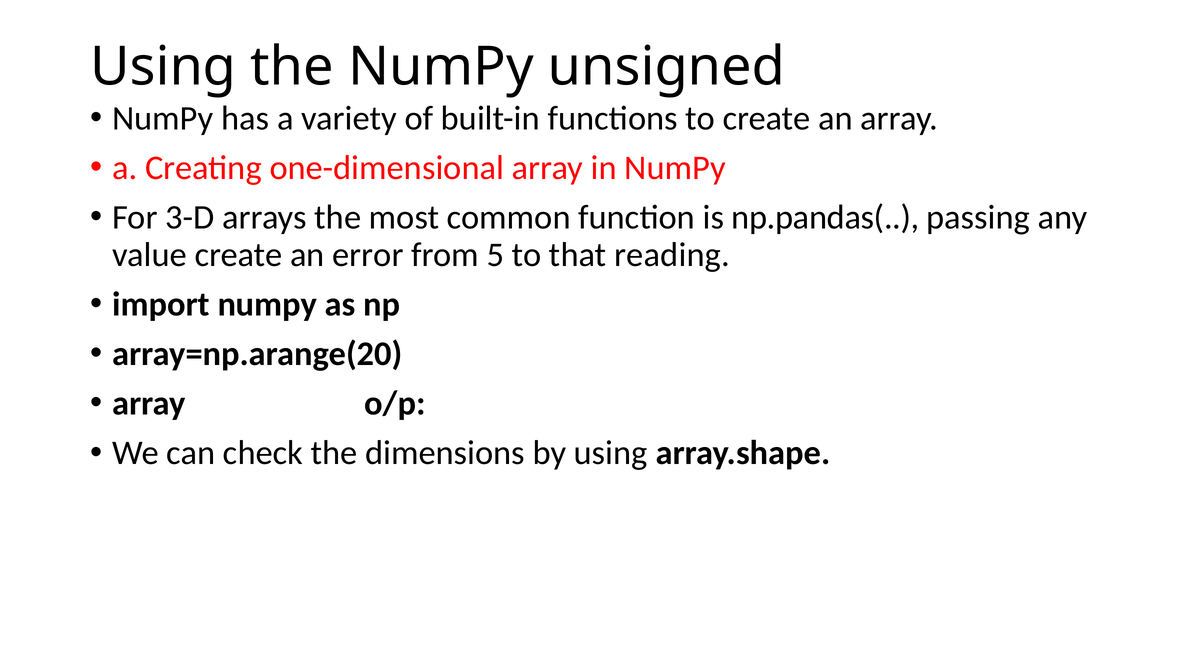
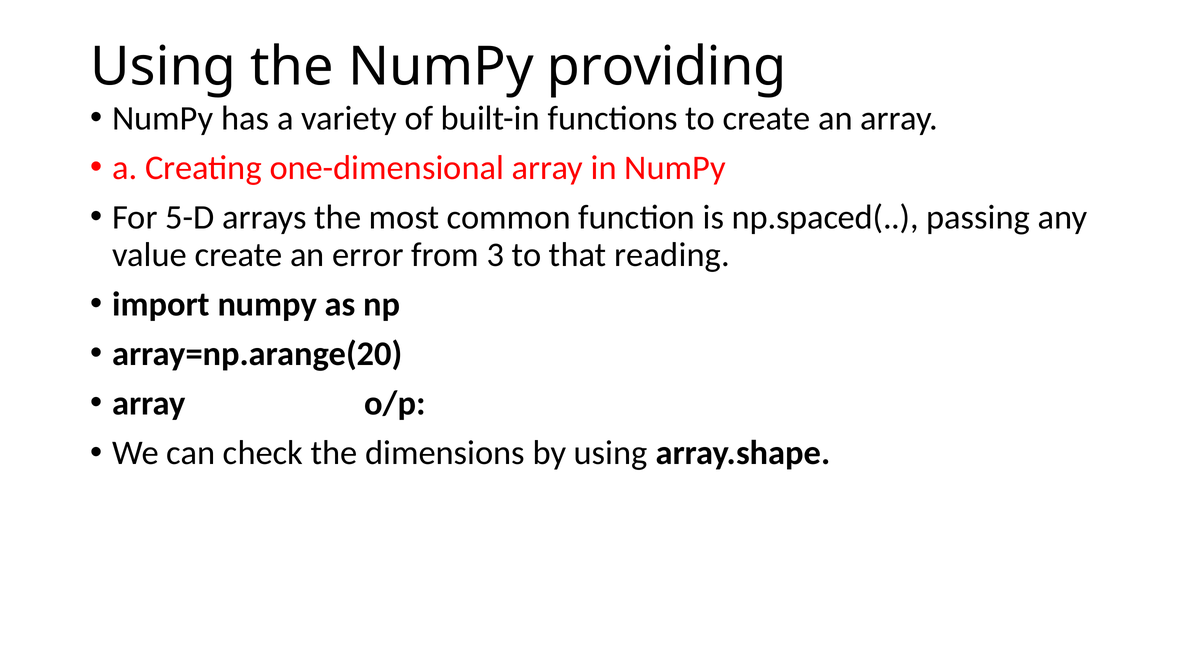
unsigned: unsigned -> providing
3-D: 3-D -> 5-D
np.pandas(: np.pandas( -> np.spaced(
5: 5 -> 3
